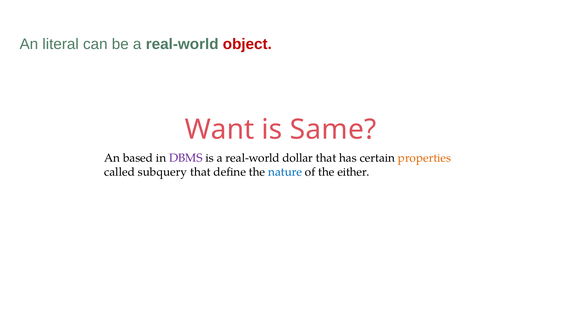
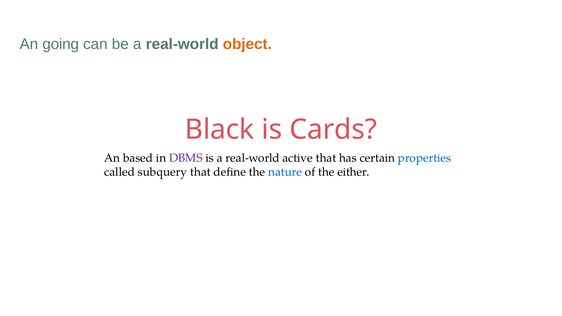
literal: literal -> going
object colour: red -> orange
Want: Want -> Black
Same: Same -> Cards
dollar: dollar -> active
properties colour: orange -> blue
